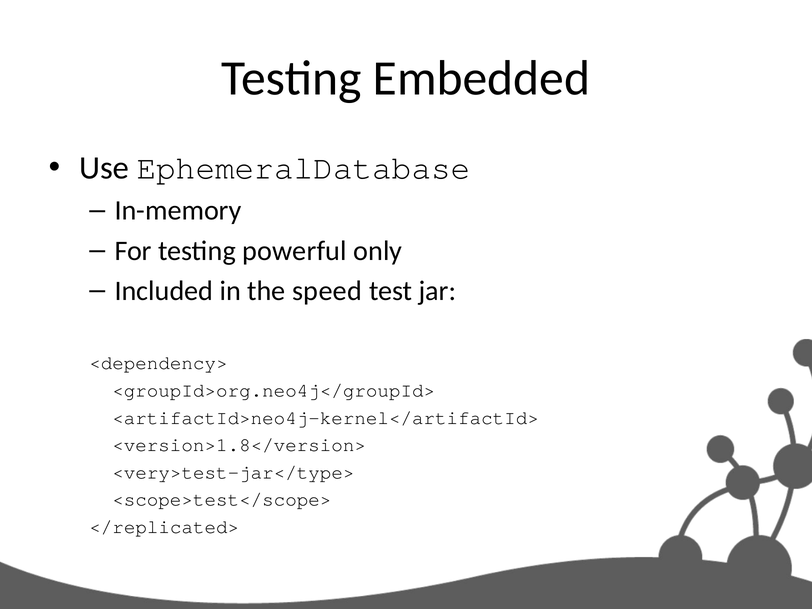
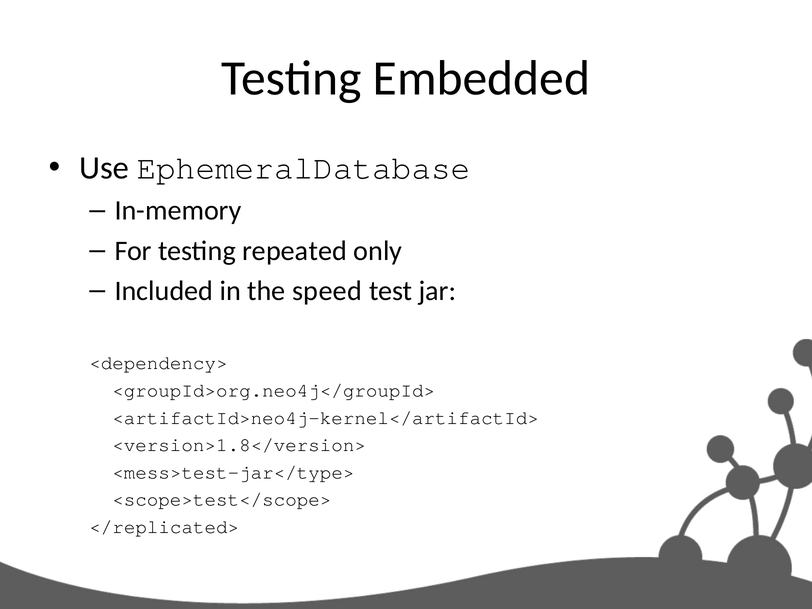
powerful: powerful -> repeated
<very>test-jar</type>: <very>test-jar</type> -> <mess>test-jar</type>
